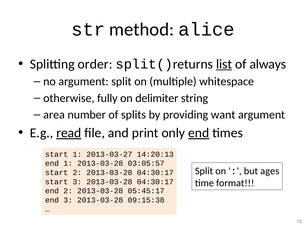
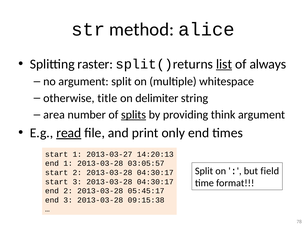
order: order -> raster
fully: fully -> title
splits underline: none -> present
want: want -> think
end at (199, 133) underline: present -> none
ages: ages -> field
